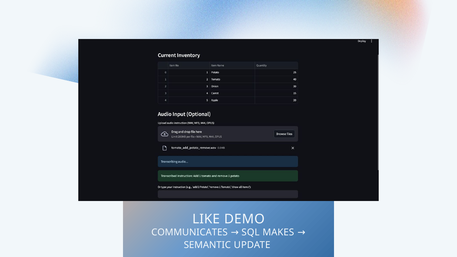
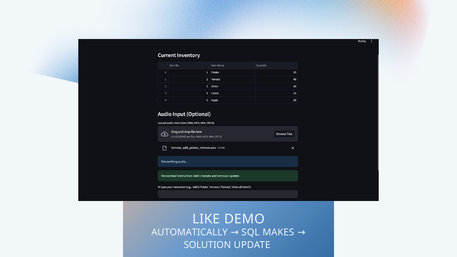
COMMUNICATES: COMMUNICATES -> AUTOMATICALLY
SEMANTIC: SEMANTIC -> SOLUTION
